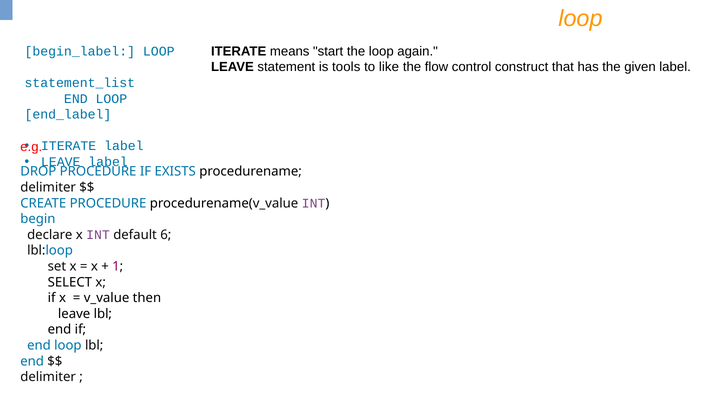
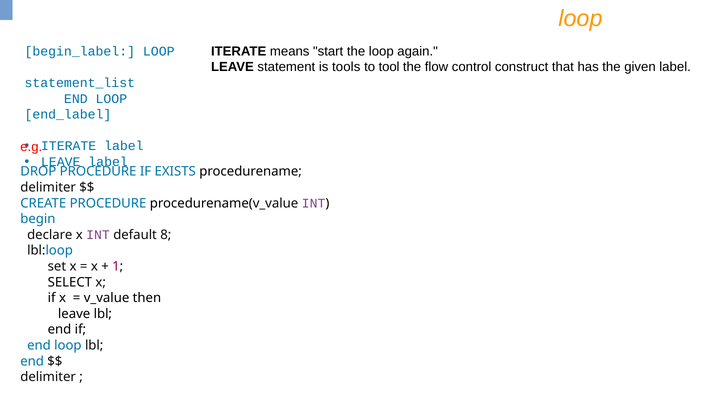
like: like -> tool
6: 6 -> 8
